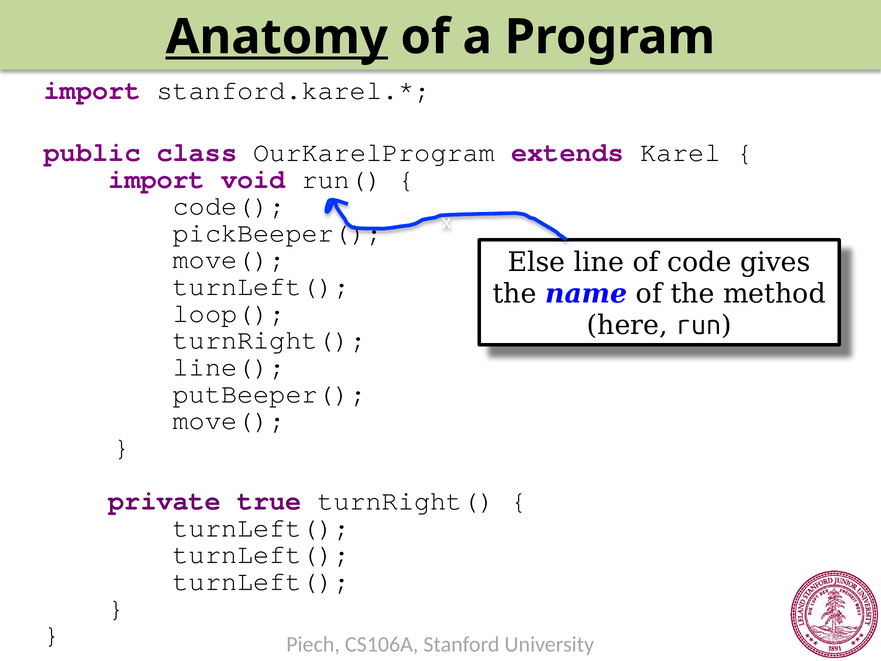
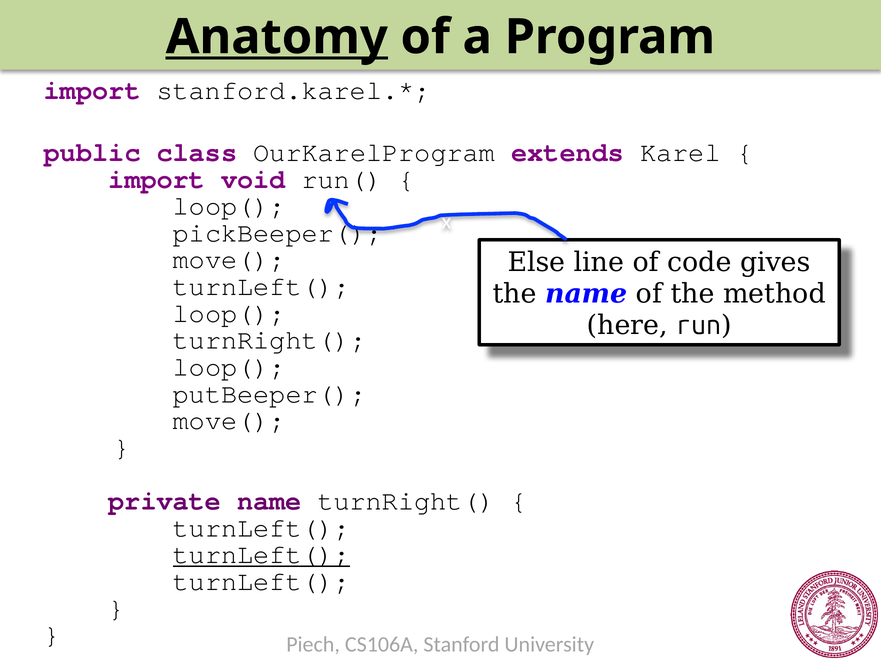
code( at (229, 206): code( -> loop(
line( at (229, 367): line( -> loop(
private true: true -> name
turnLeft( at (261, 554) underline: none -> present
